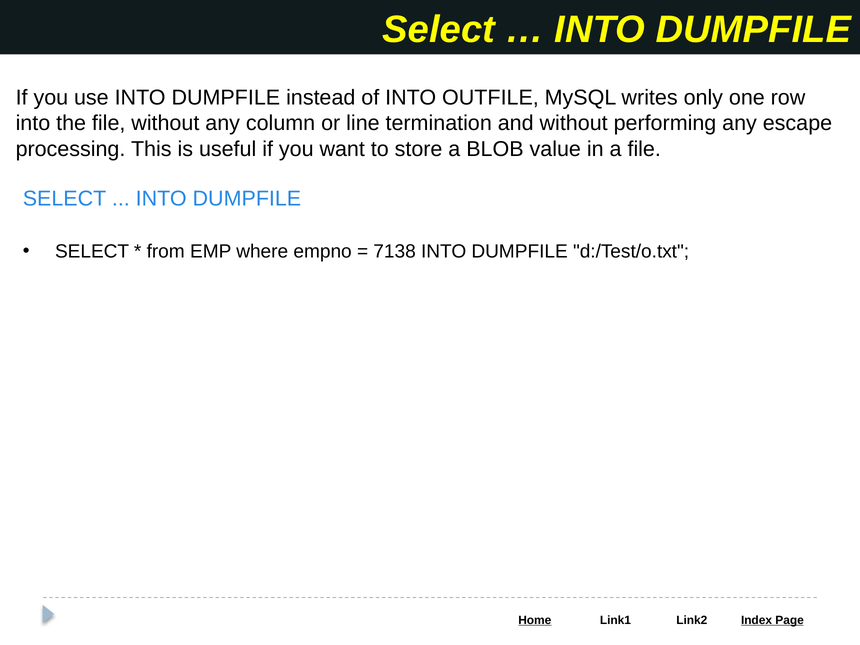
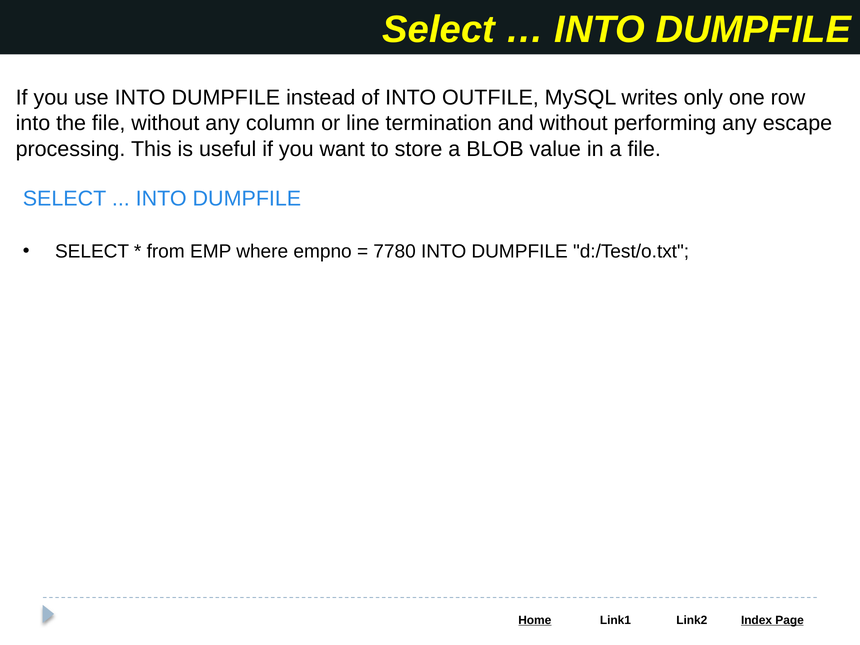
7138: 7138 -> 7780
